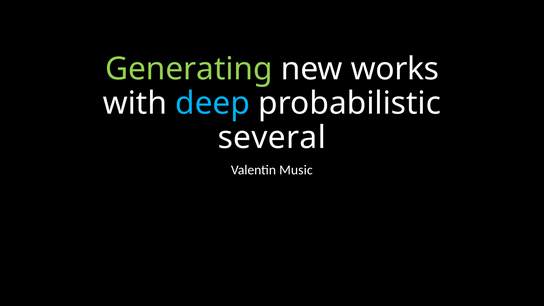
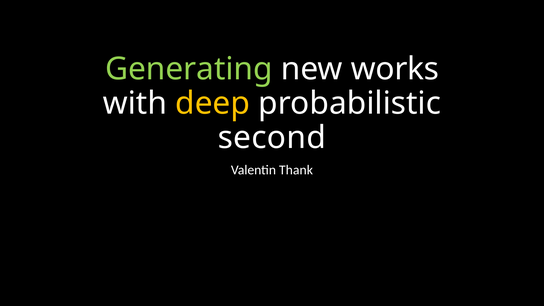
deep colour: light blue -> yellow
several: several -> second
Music: Music -> Thank
